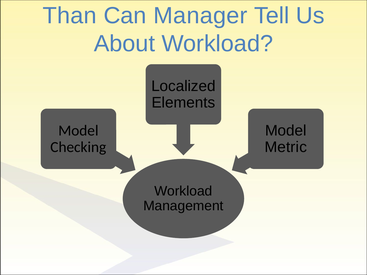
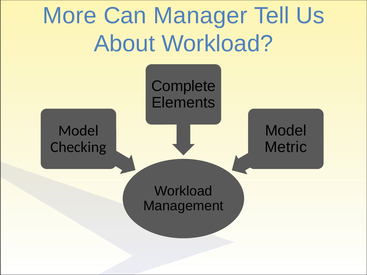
Than: Than -> More
Localized: Localized -> Complete
